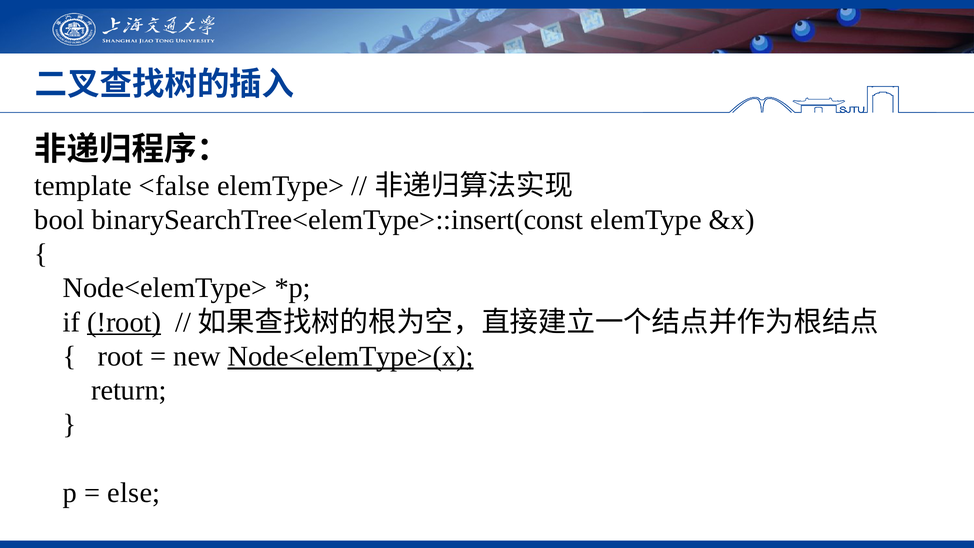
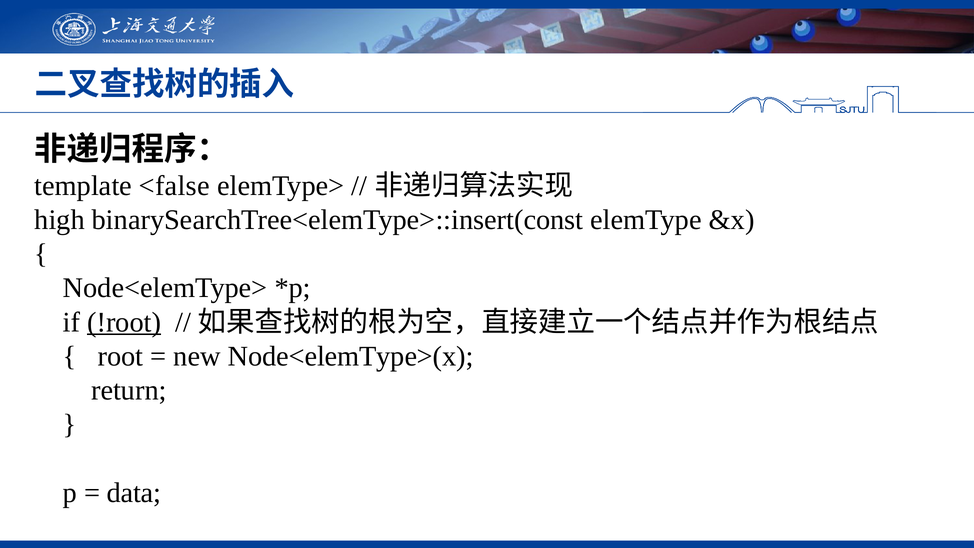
bool: bool -> high
Node<elemType>(x underline: present -> none
else: else -> data
